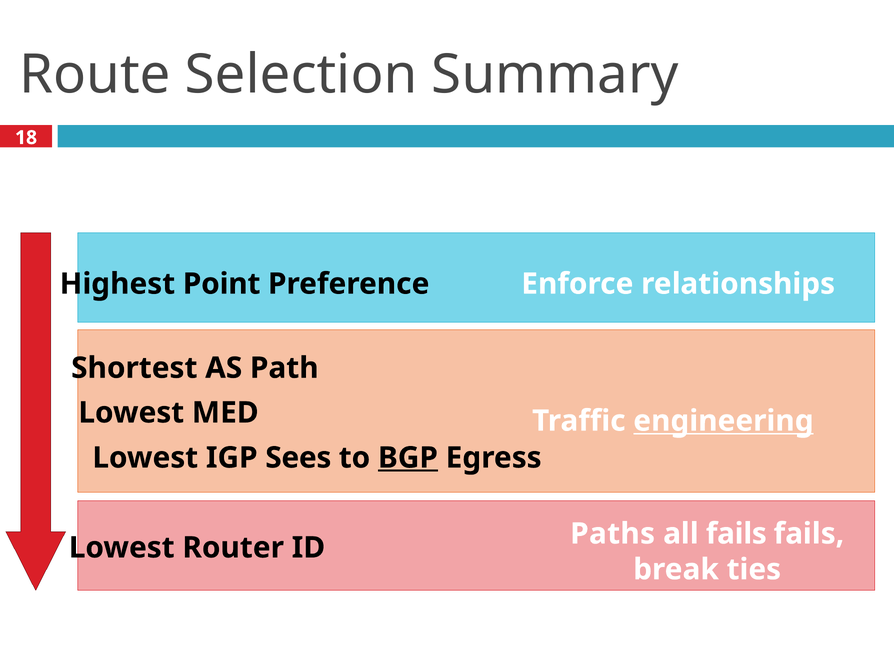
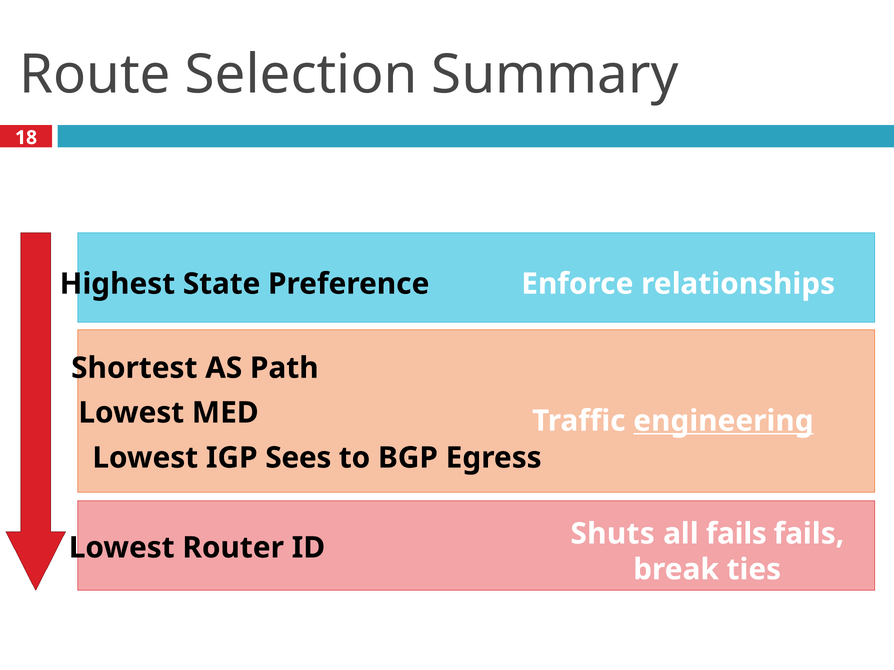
Point: Point -> State
BGP underline: present -> none
Paths: Paths -> Shuts
